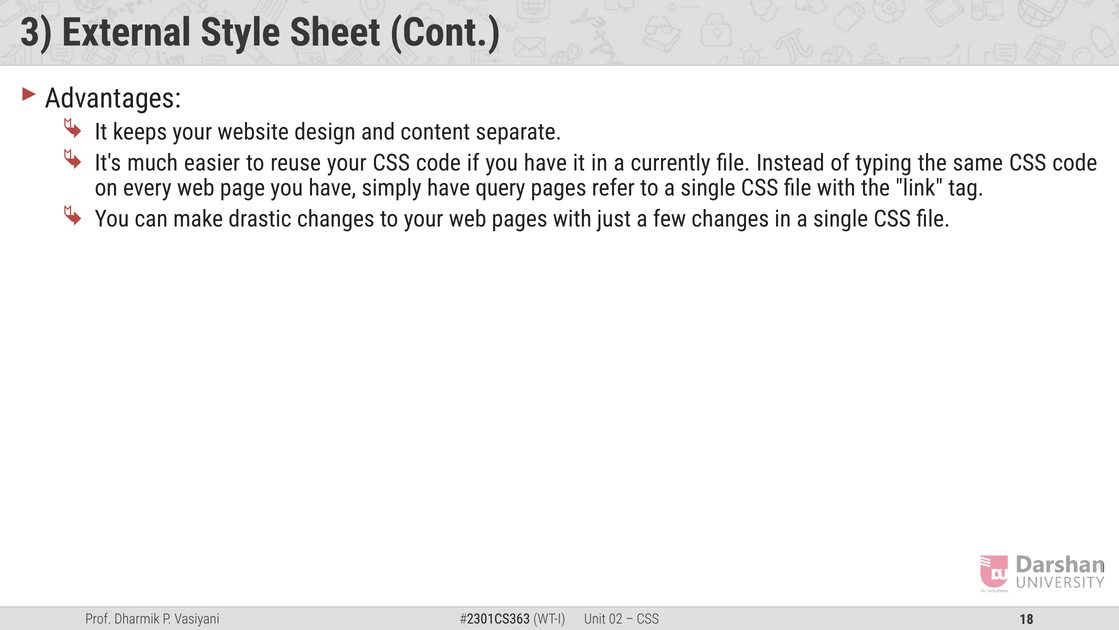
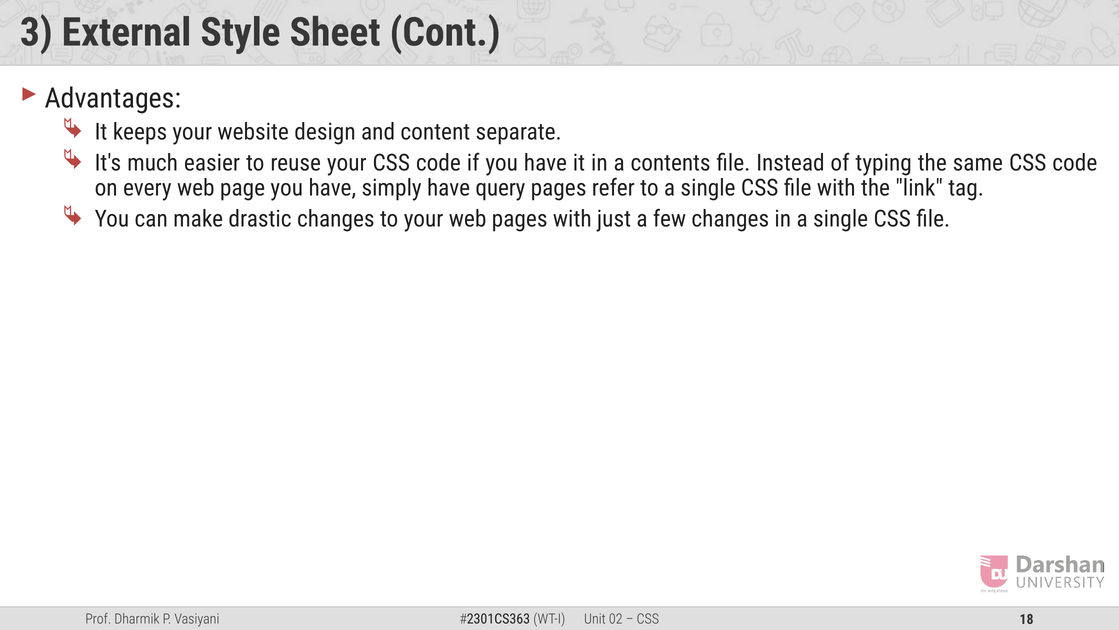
currently: currently -> contents
